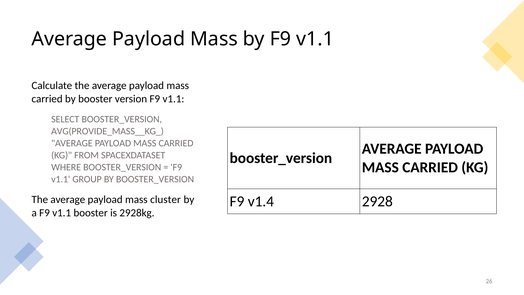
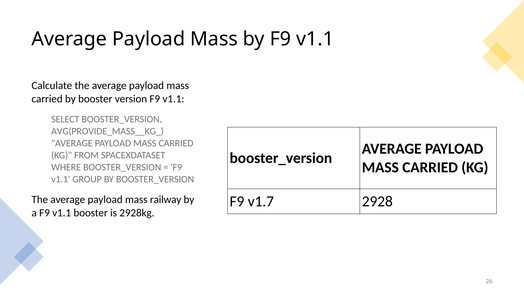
cluster: cluster -> railway
v1.4: v1.4 -> v1.7
